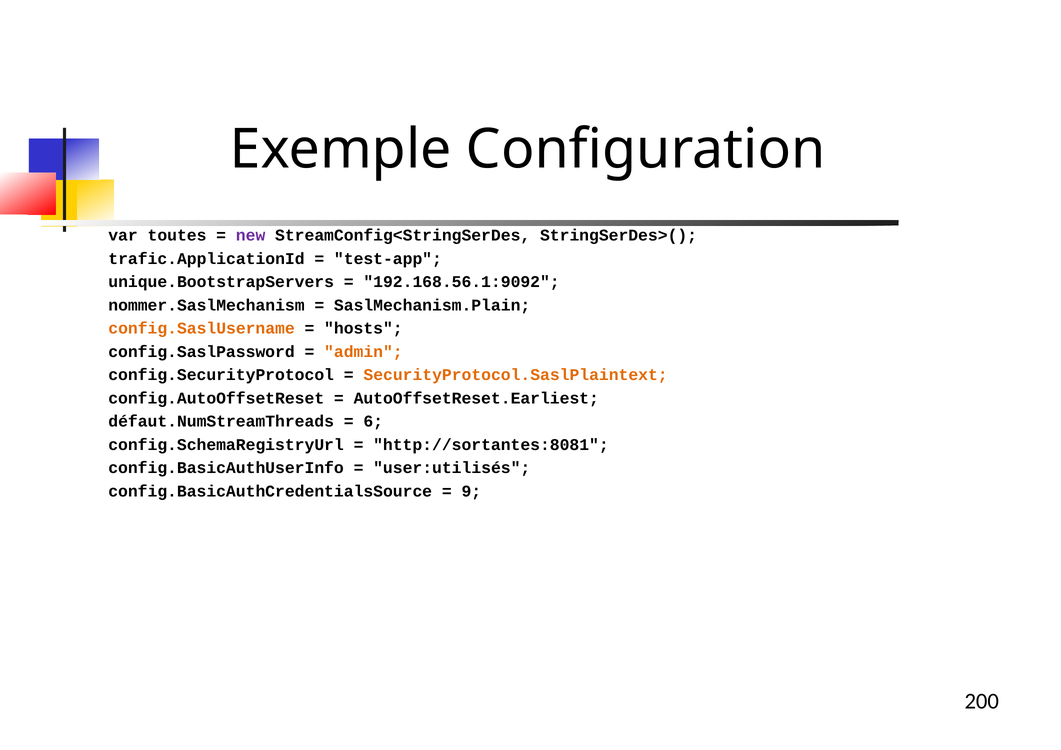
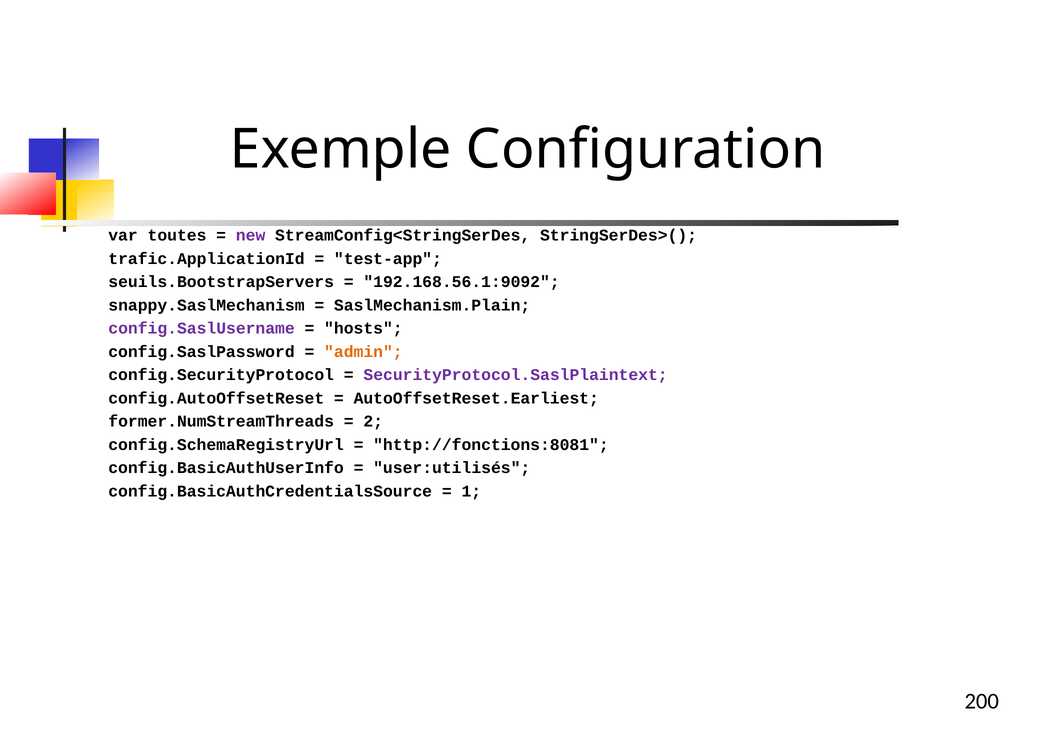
unique.BootstrapServers: unique.BootstrapServers -> seuils.BootstrapServers
nommer.SaslMechanism: nommer.SaslMechanism -> snappy.SaslMechanism
config.SaslUsername colour: orange -> purple
SecurityProtocol.SaslPlaintext colour: orange -> purple
défaut.NumStreamThreads: défaut.NumStreamThreads -> former.NumStreamThreads
6: 6 -> 2
http://sortantes:8081: http://sortantes:8081 -> http://fonctions:8081
9: 9 -> 1
